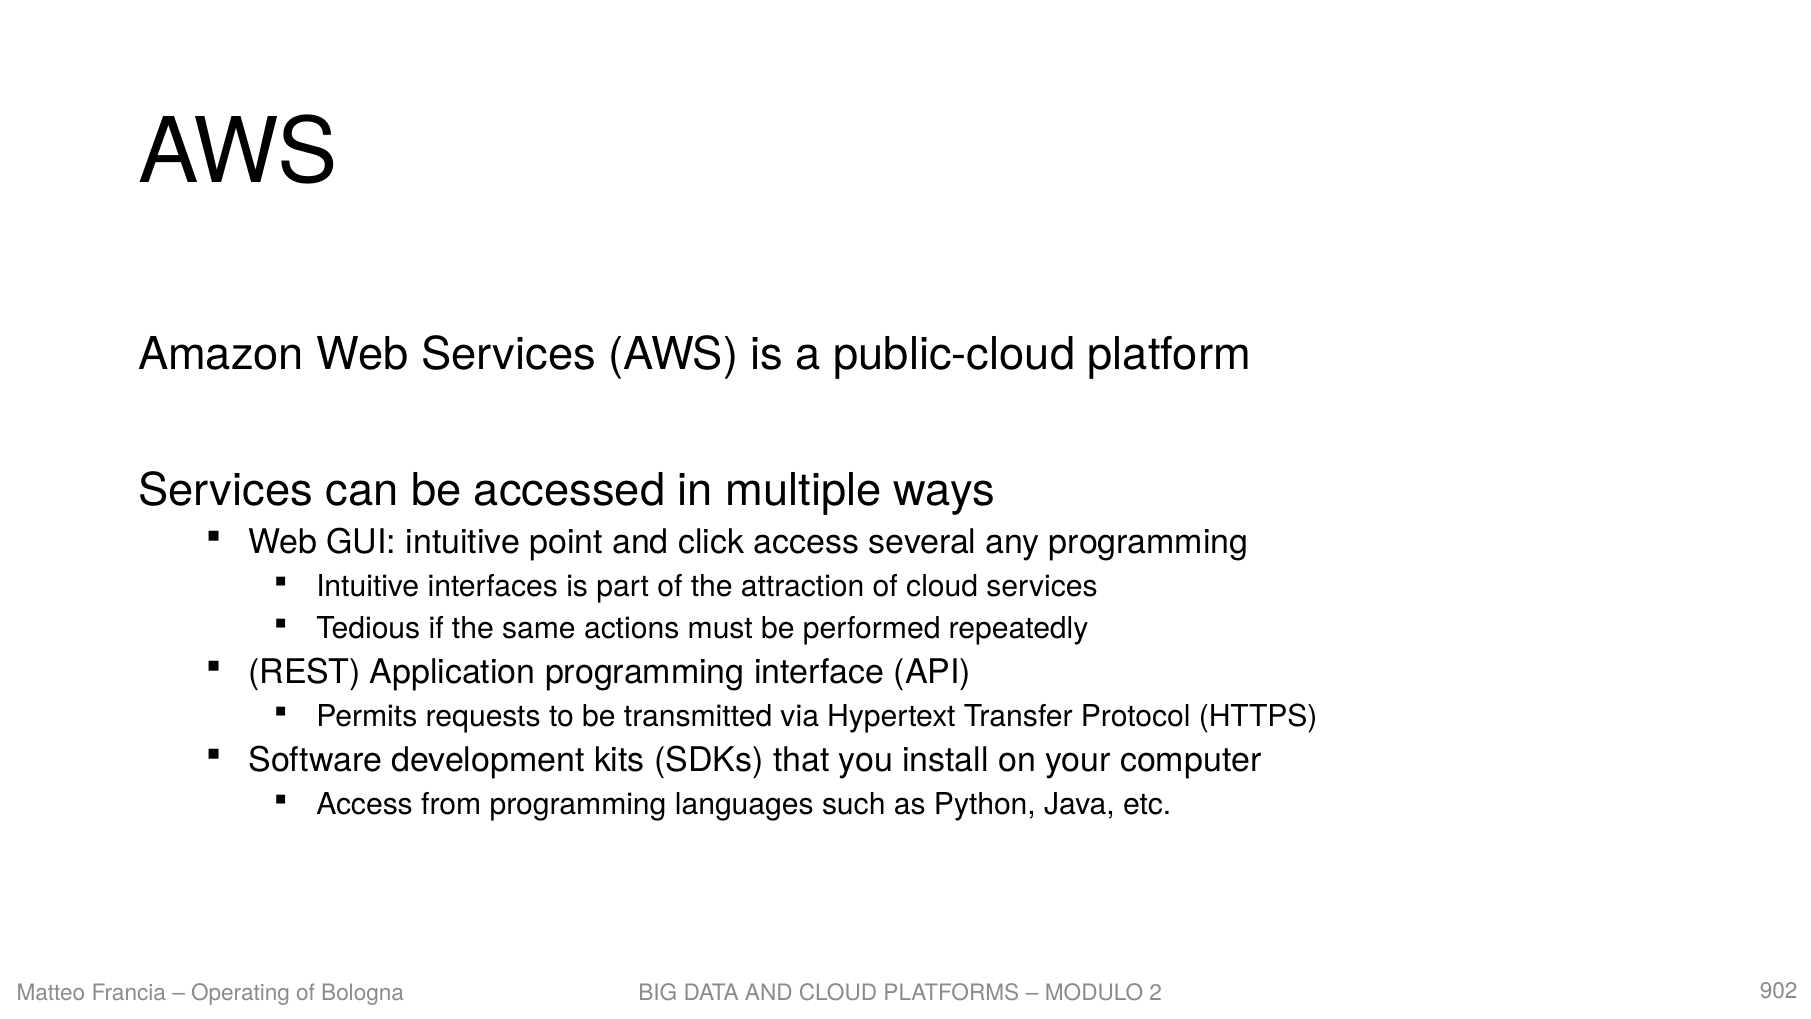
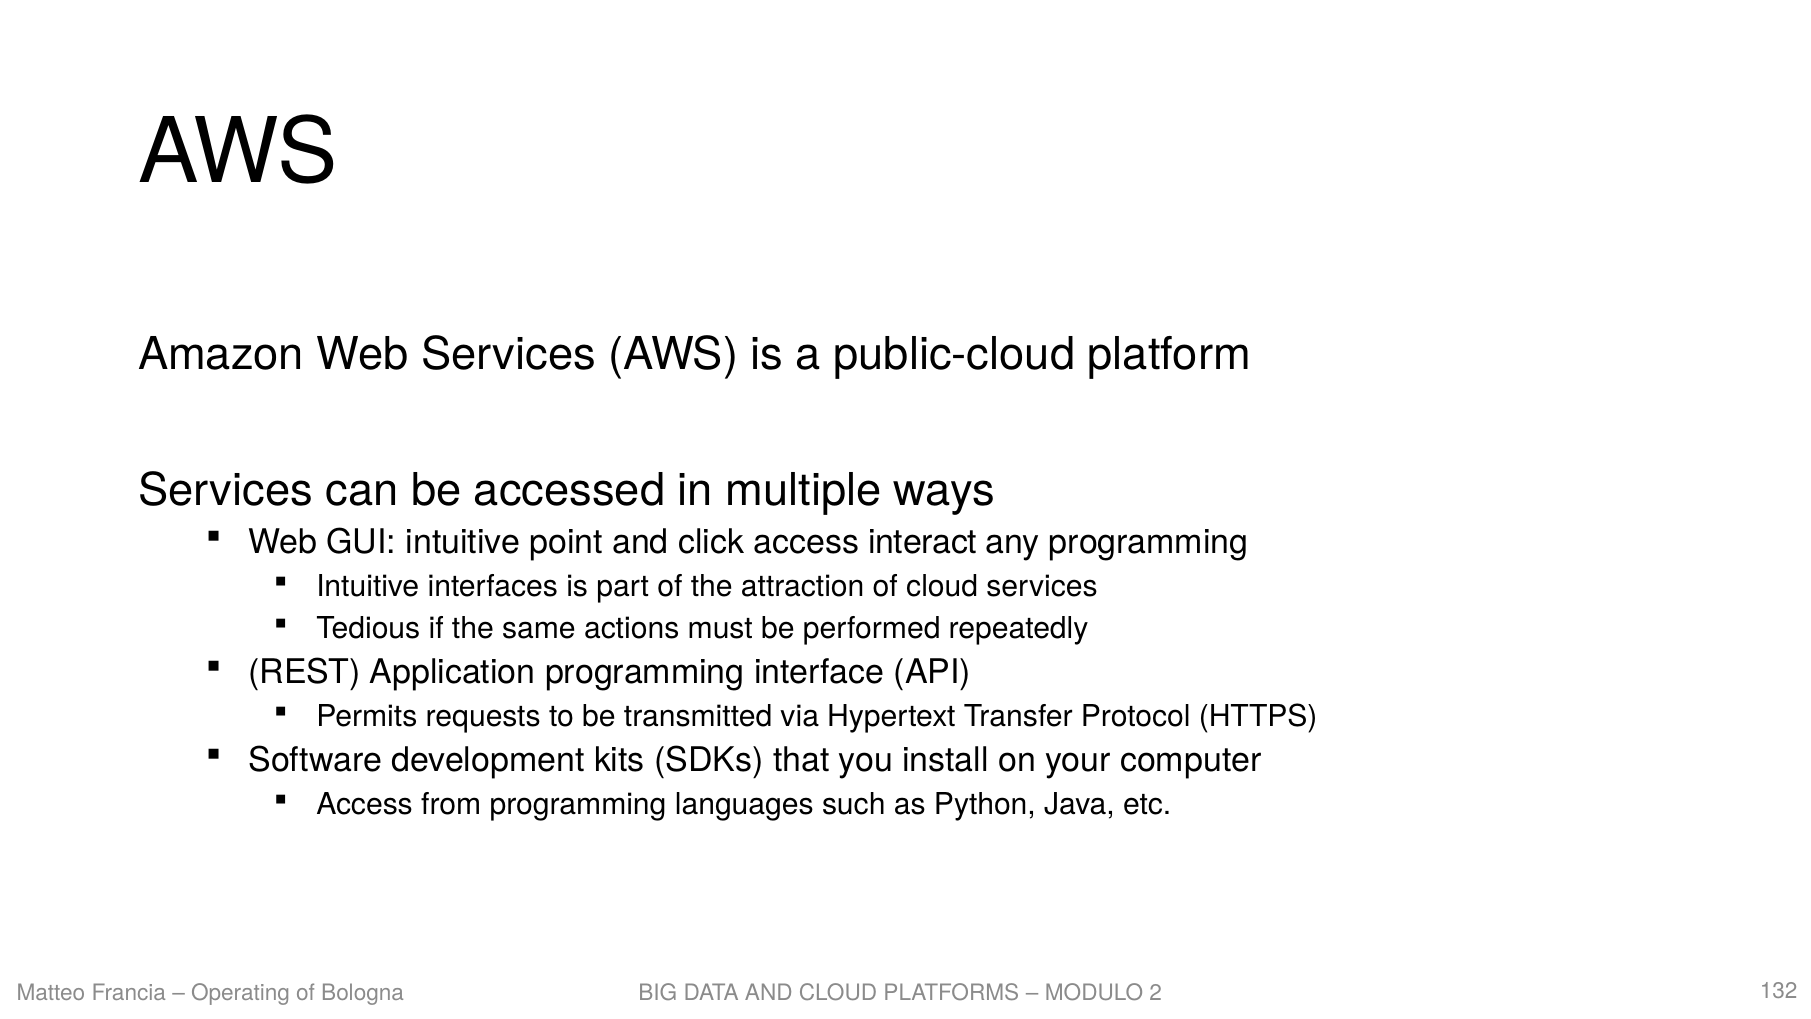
several: several -> interact
902: 902 -> 132
